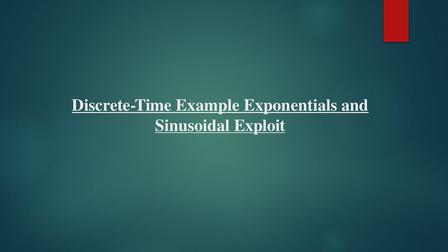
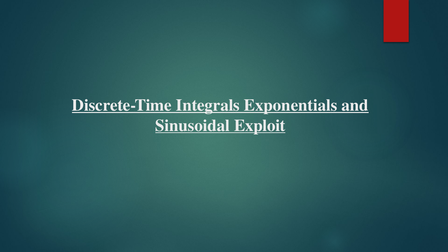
Example: Example -> Integrals
